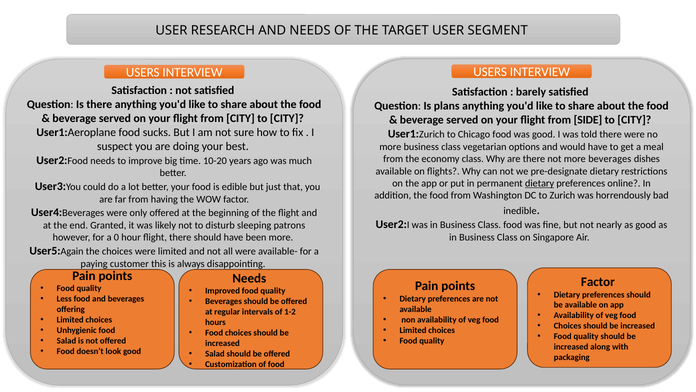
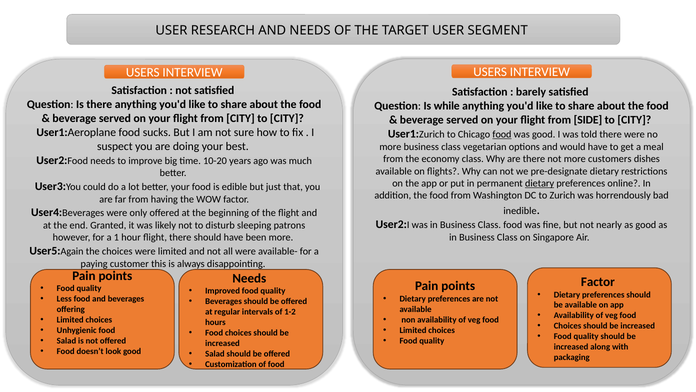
plans: plans -> while
food at (502, 134) underline: none -> present
more beverages: beverages -> customers
0: 0 -> 1
